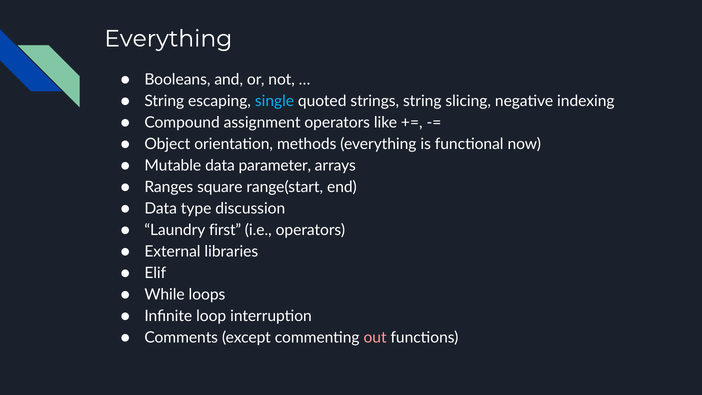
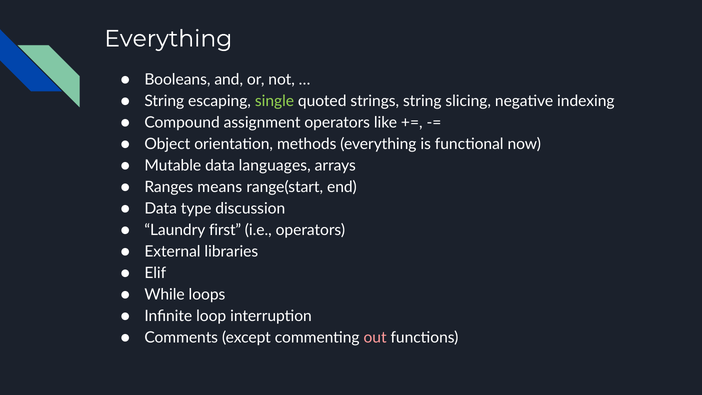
single colour: light blue -> light green
parameter: parameter -> languages
square: square -> means
